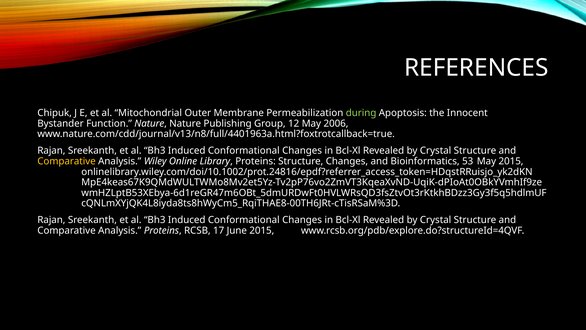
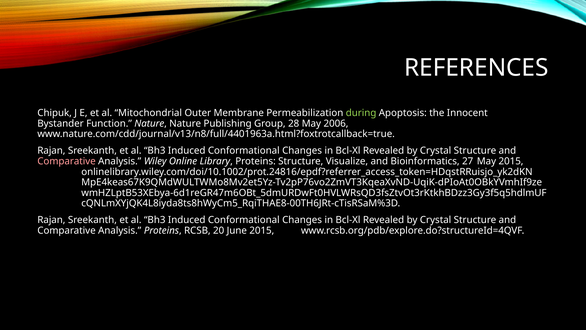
12: 12 -> 28
Comparative at (67, 161) colour: yellow -> pink
Structure Changes: Changes -> Visualize
53: 53 -> 27
17: 17 -> 20
